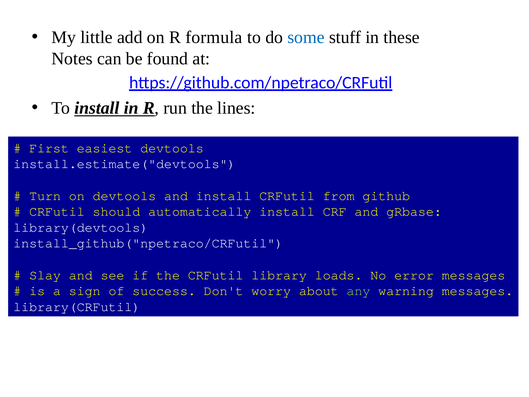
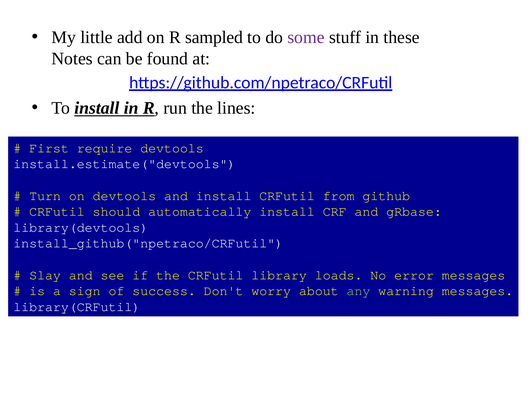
formula: formula -> sampled
some colour: blue -> purple
easiest: easiest -> require
